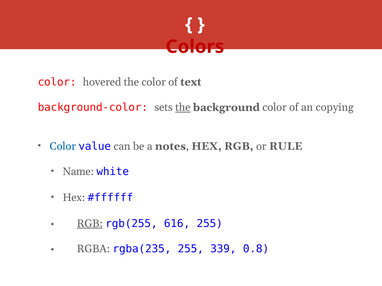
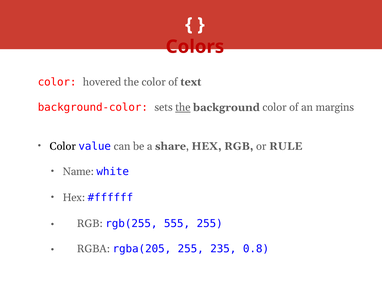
copying: copying -> margins
Color at (63, 146) colour: blue -> black
notes: notes -> share
RGB at (90, 224) underline: present -> none
616: 616 -> 555
rgba(235: rgba(235 -> rgba(205
339: 339 -> 235
